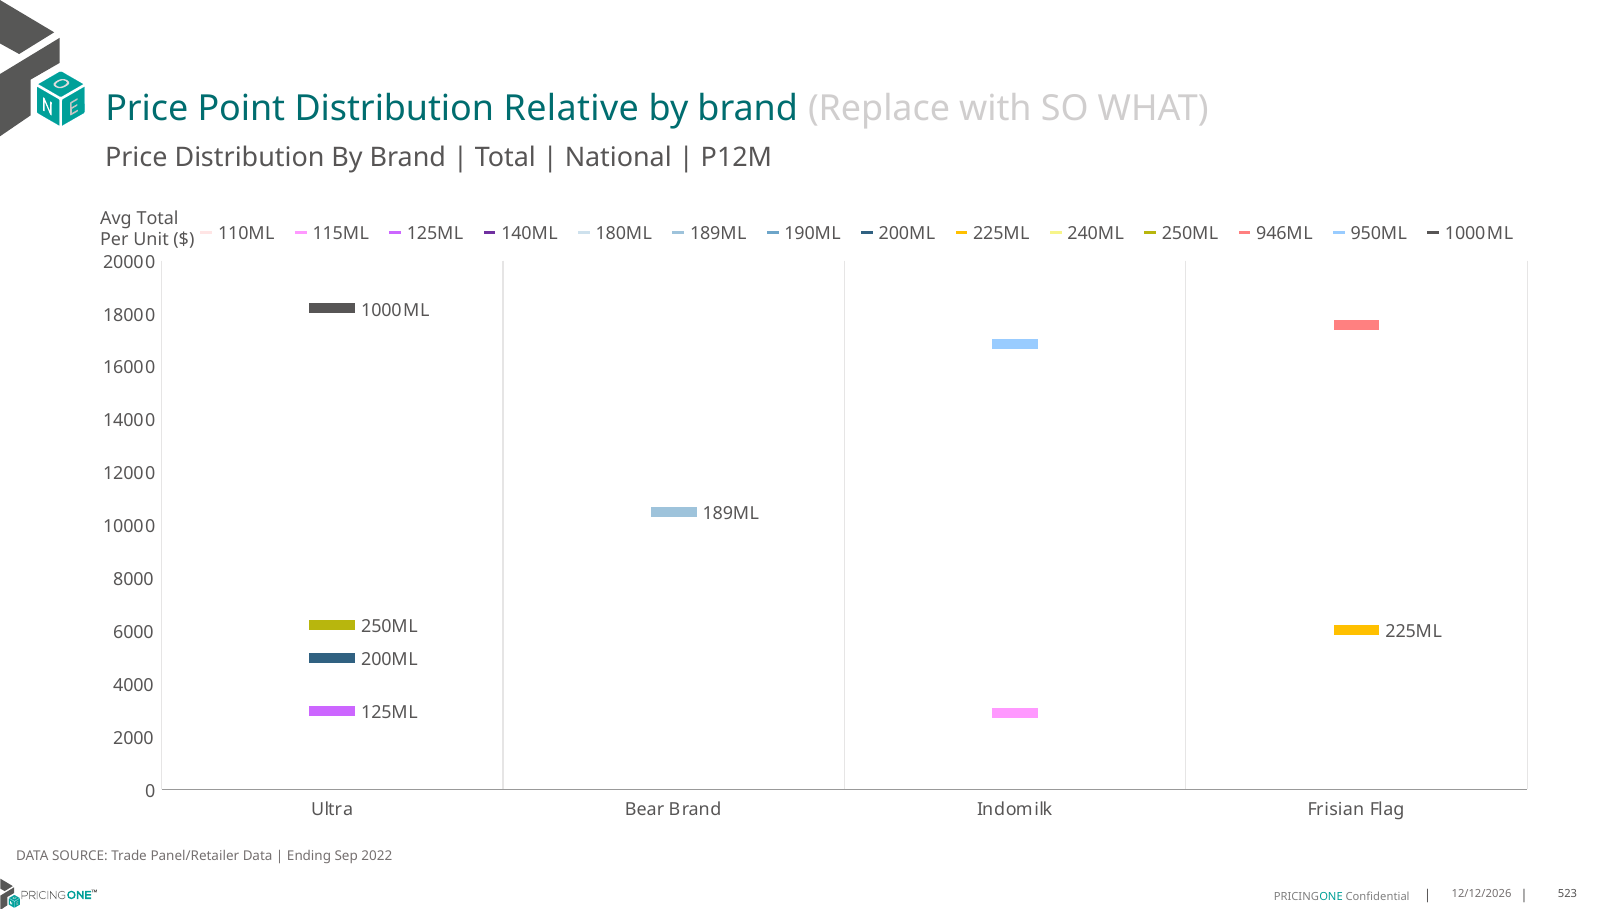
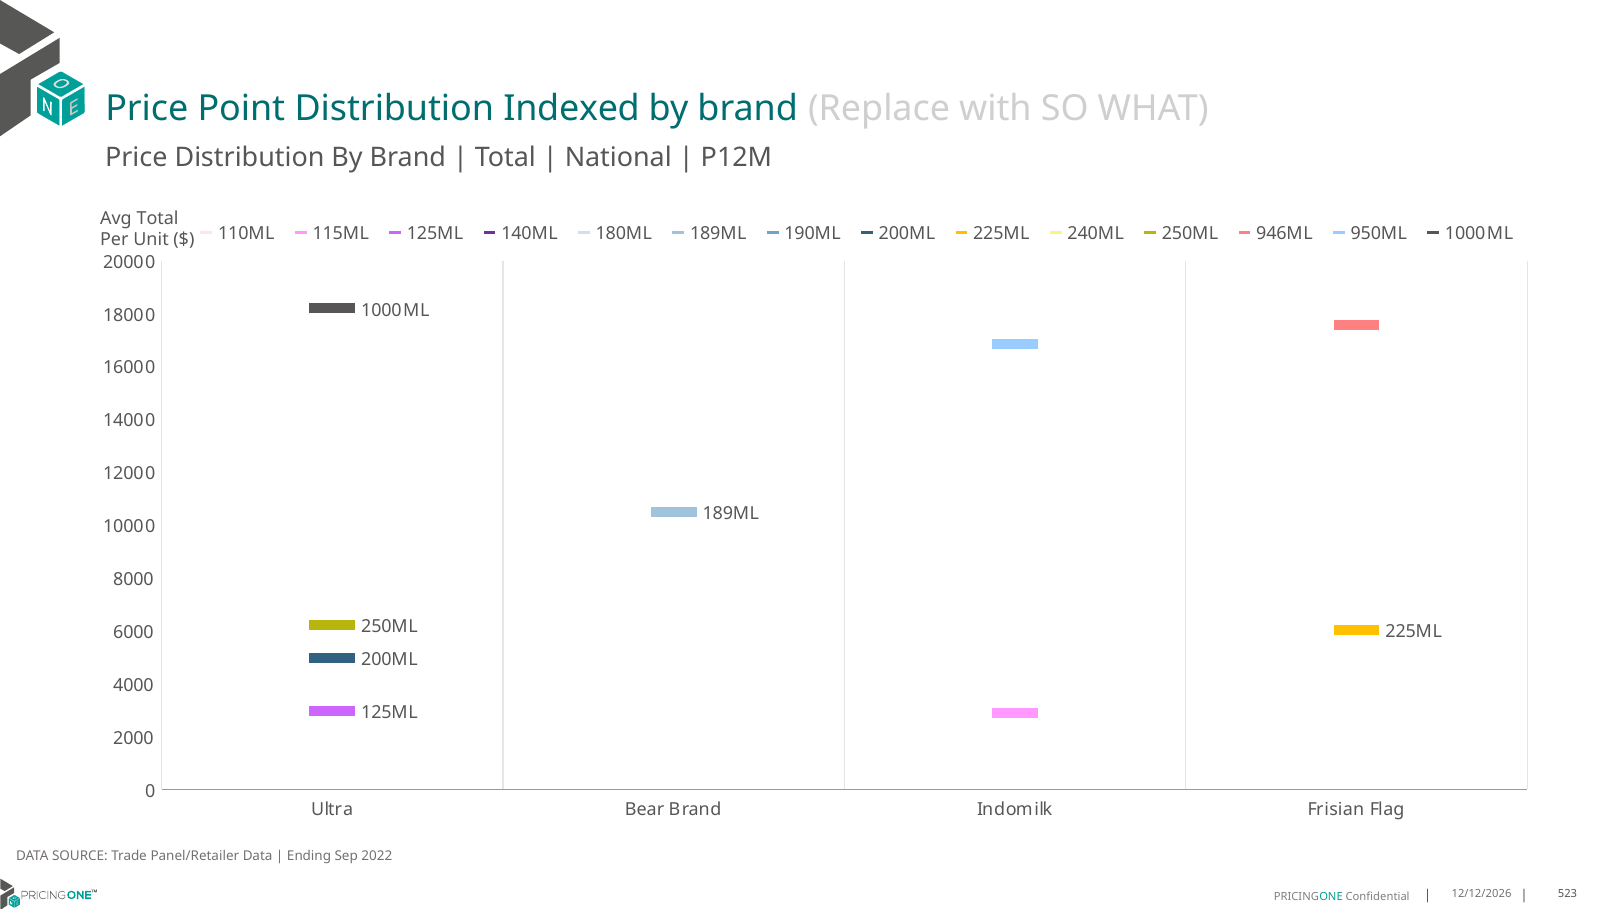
Relative: Relative -> Indexed
